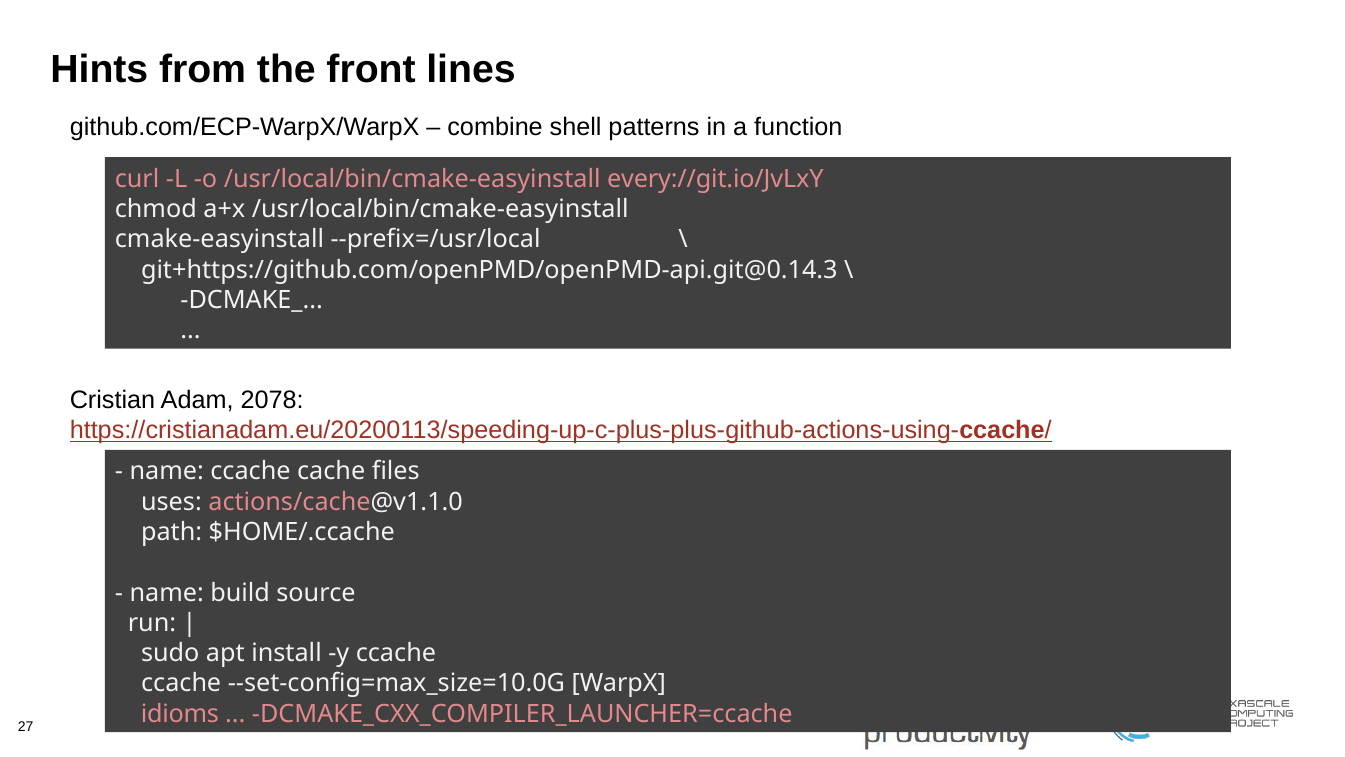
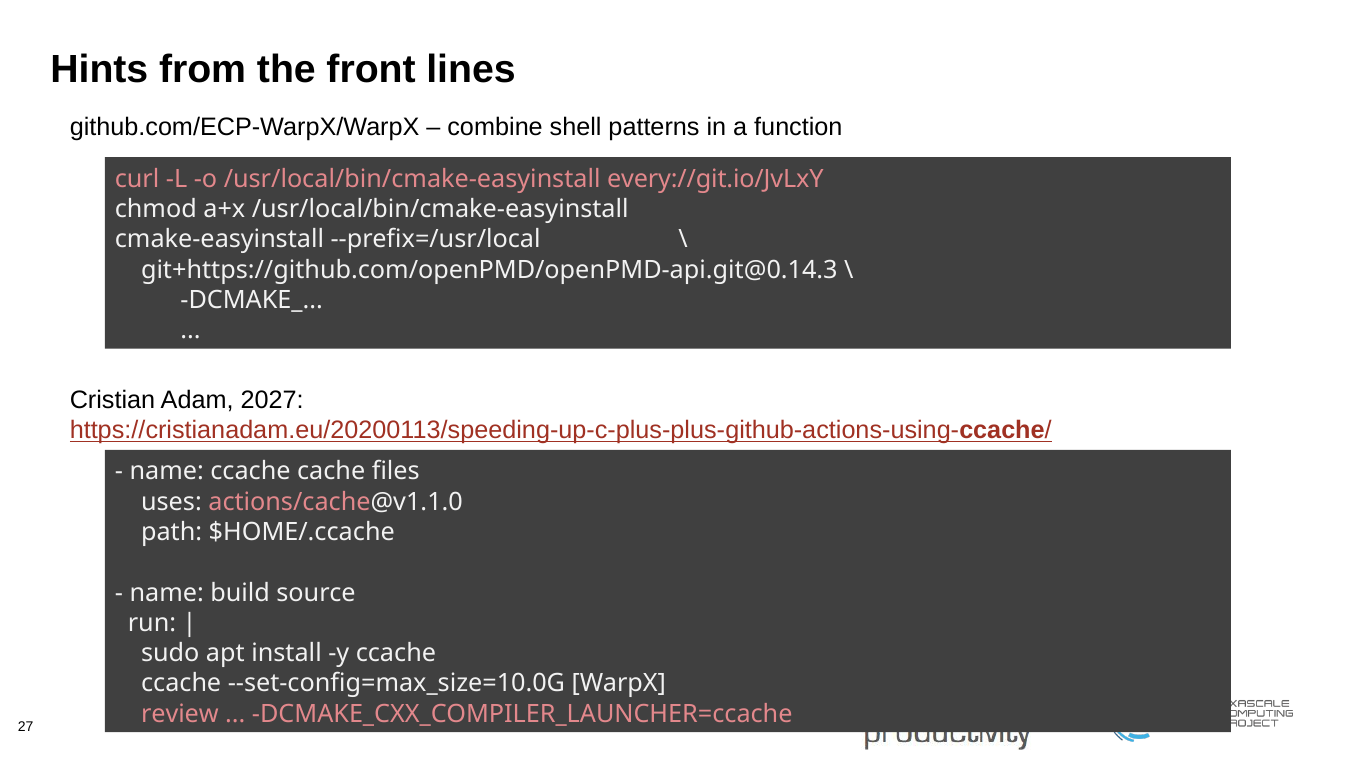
2078: 2078 -> 2027
idioms: idioms -> review
